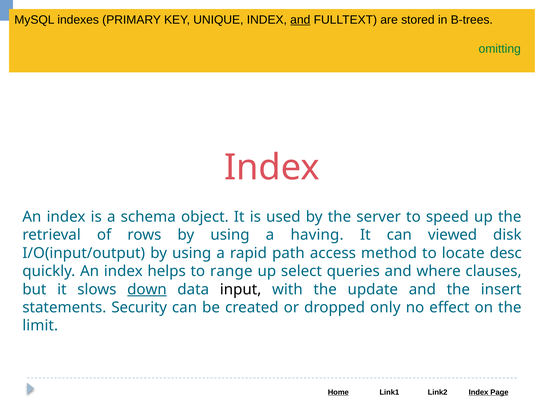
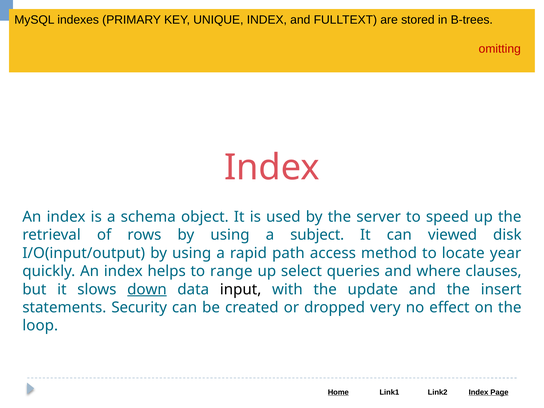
and at (300, 20) underline: present -> none
omitting colour: green -> red
having: having -> subject
desc: desc -> year
only: only -> very
limit: limit -> loop
